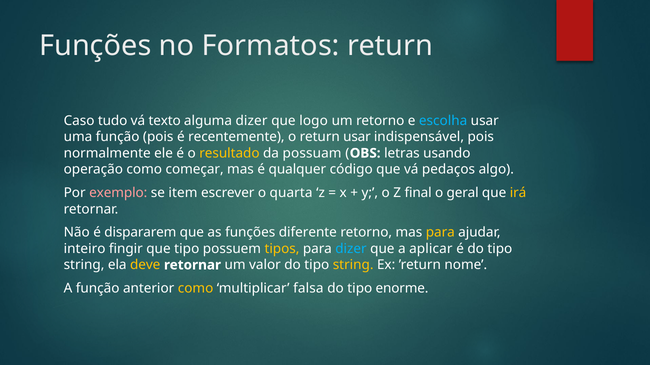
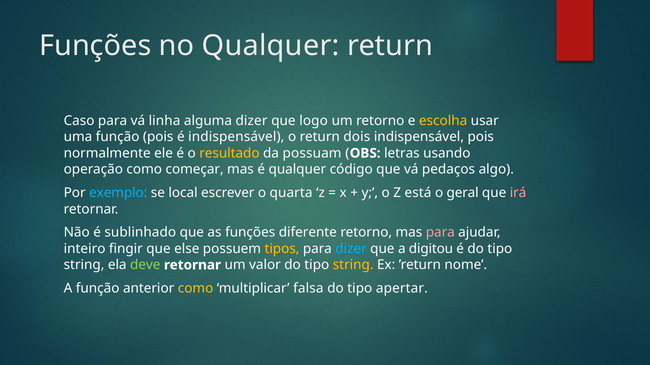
no Formatos: Formatos -> Qualquer
Caso tudo: tudo -> para
texto: texto -> linha
escolha colour: light blue -> yellow
é recentemente: recentemente -> indispensável
return usar: usar -> dois
exemplo colour: pink -> light blue
item: item -> local
final: final -> está
irá colour: yellow -> pink
dispararem: dispararem -> sublinhado
para at (440, 233) colour: yellow -> pink
que tipo: tipo -> else
aplicar: aplicar -> digitou
deve colour: yellow -> light green
enorme: enorme -> apertar
